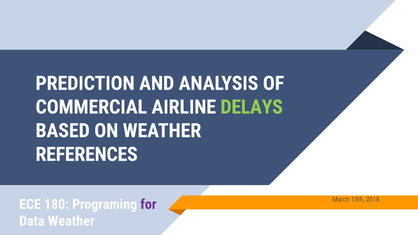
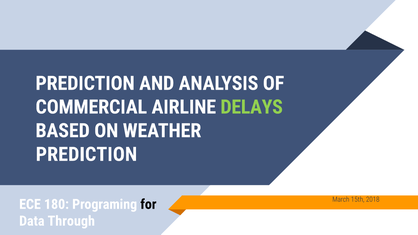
REFERENCES at (87, 154): REFERENCES -> PREDICTION
for colour: purple -> black
Data Weather: Weather -> Through
